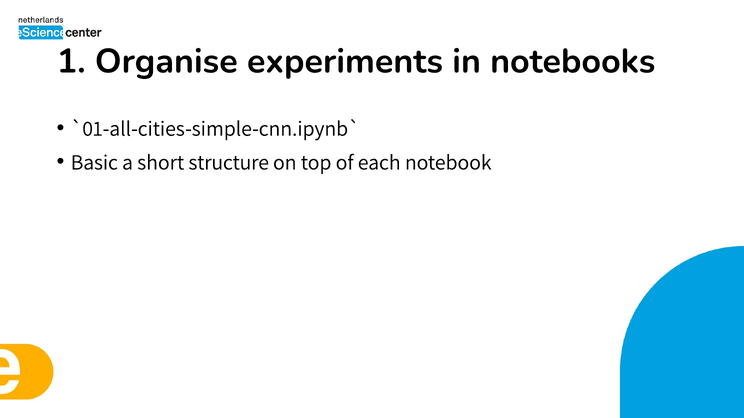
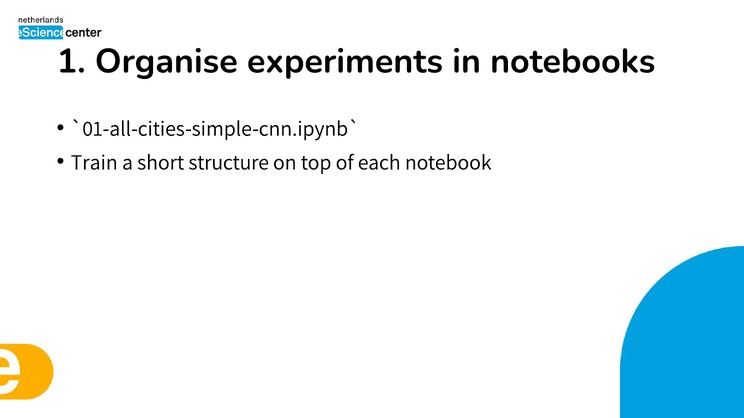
Basic: Basic -> Train
